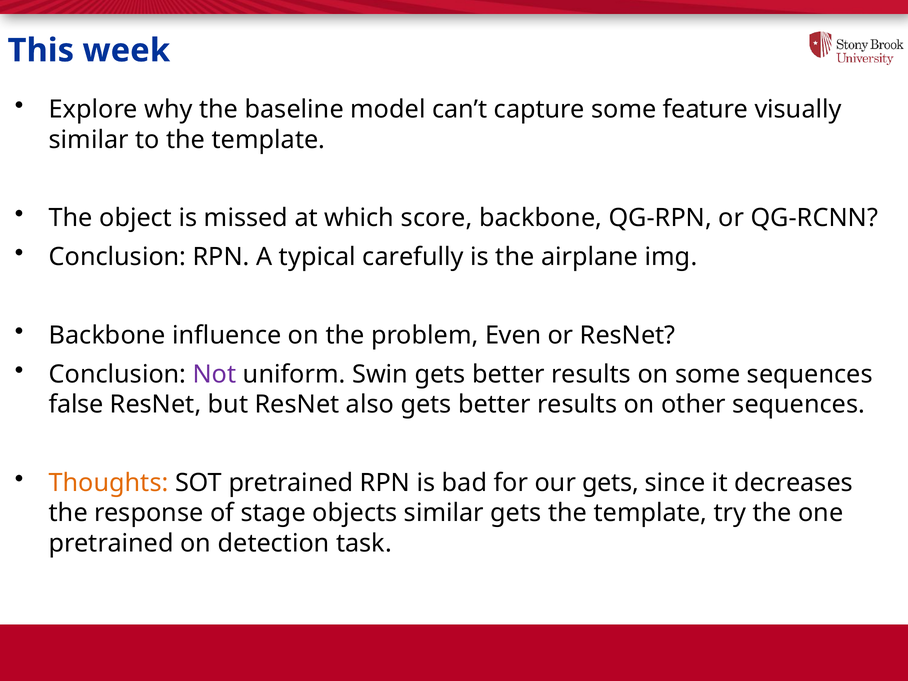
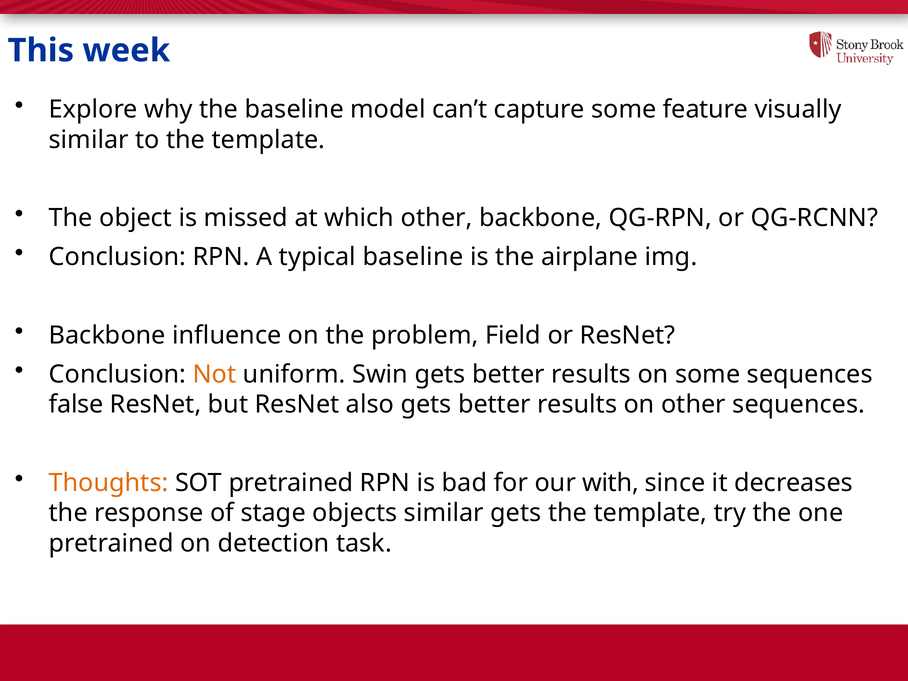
which score: score -> other
typical carefully: carefully -> baseline
Even: Even -> Field
Not colour: purple -> orange
our gets: gets -> with
